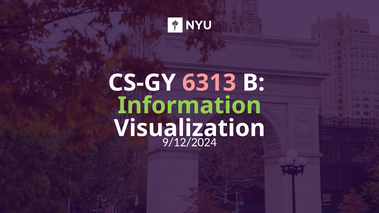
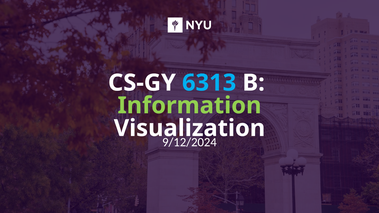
6313 colour: pink -> light blue
